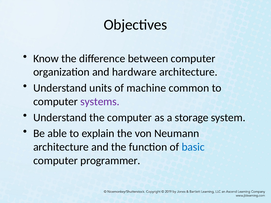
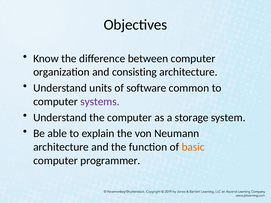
hardware: hardware -> consisting
machine: machine -> software
basic colour: blue -> orange
